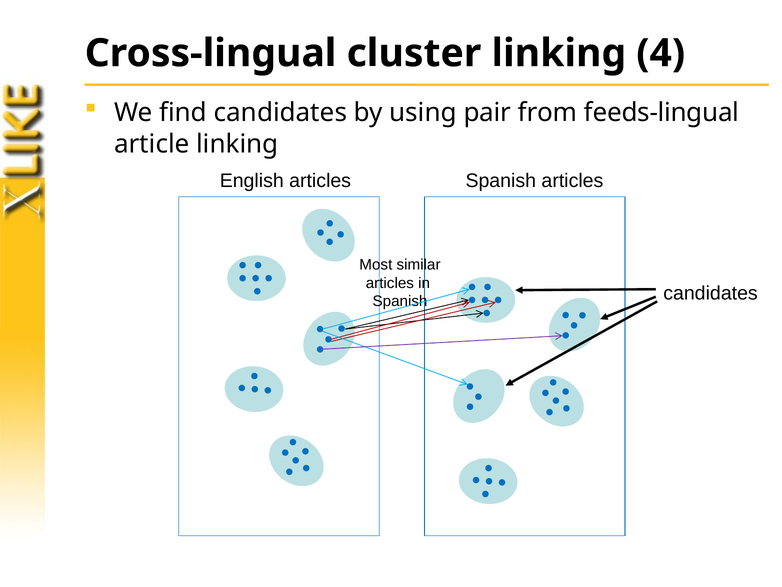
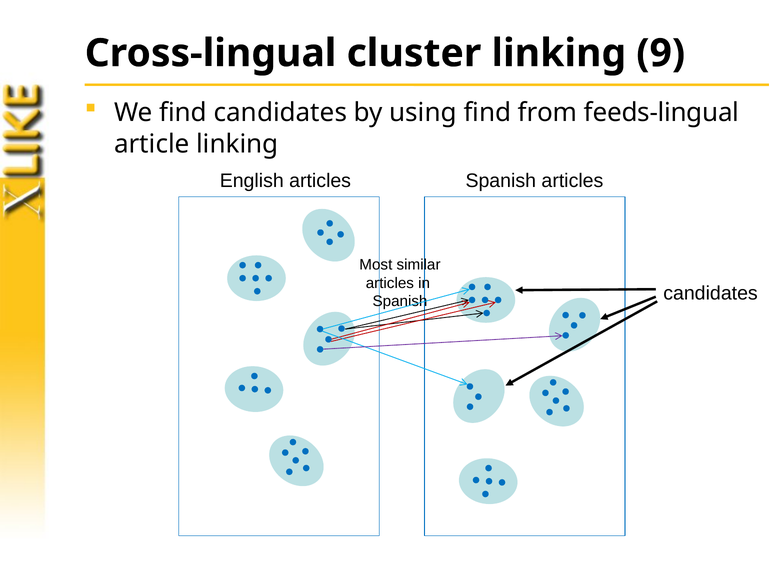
4: 4 -> 9
using pair: pair -> find
